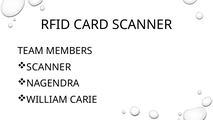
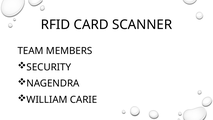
SCANNER at (49, 67): SCANNER -> SECURITY
